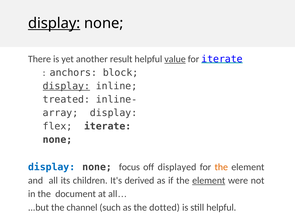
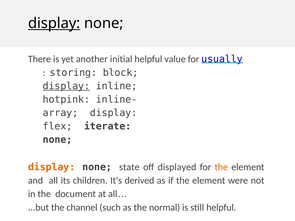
result: result -> initial
value underline: present -> none
for iterate: iterate -> usually
anchors: anchors -> storing
treated: treated -> hotpink
display at (52, 167) colour: blue -> orange
focus: focus -> state
element at (209, 181) underline: present -> none
dotted: dotted -> normal
